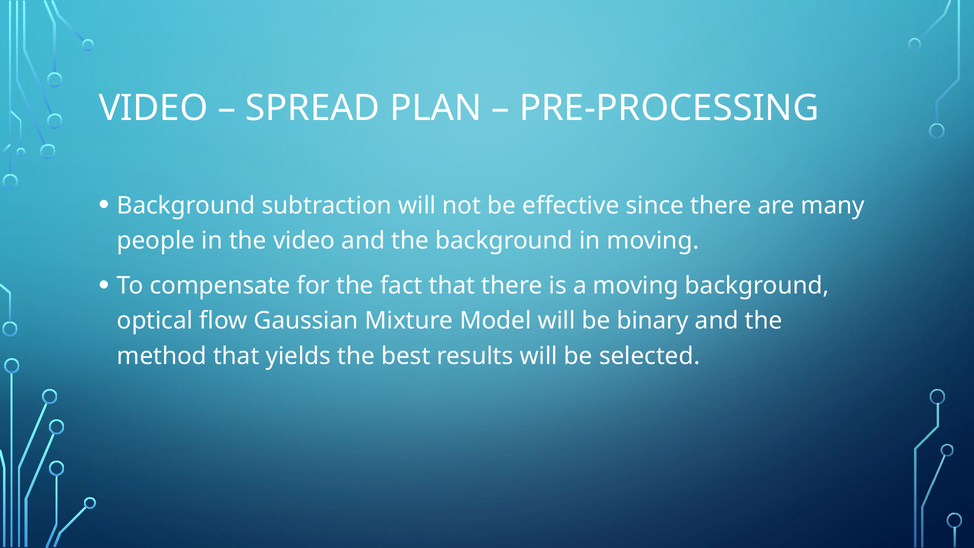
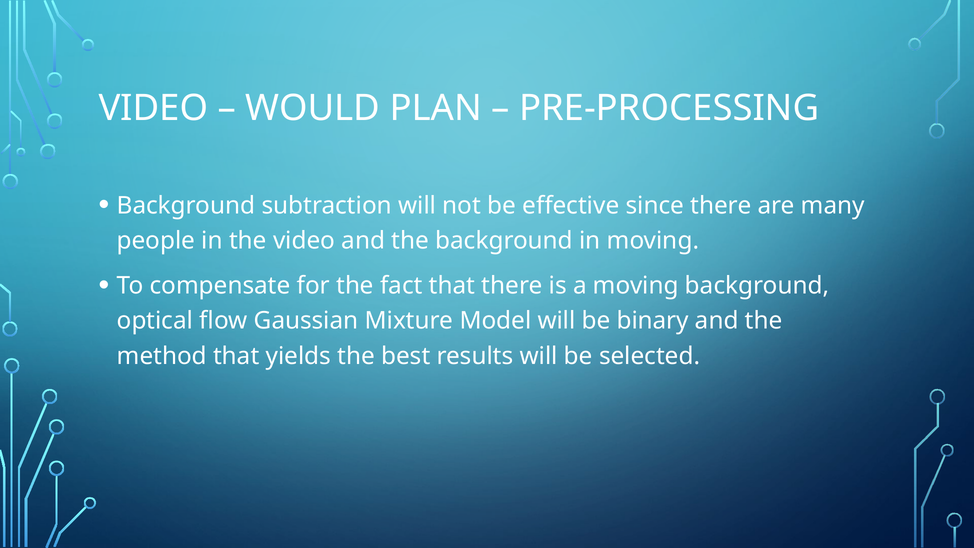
SPREAD: SPREAD -> WOULD
